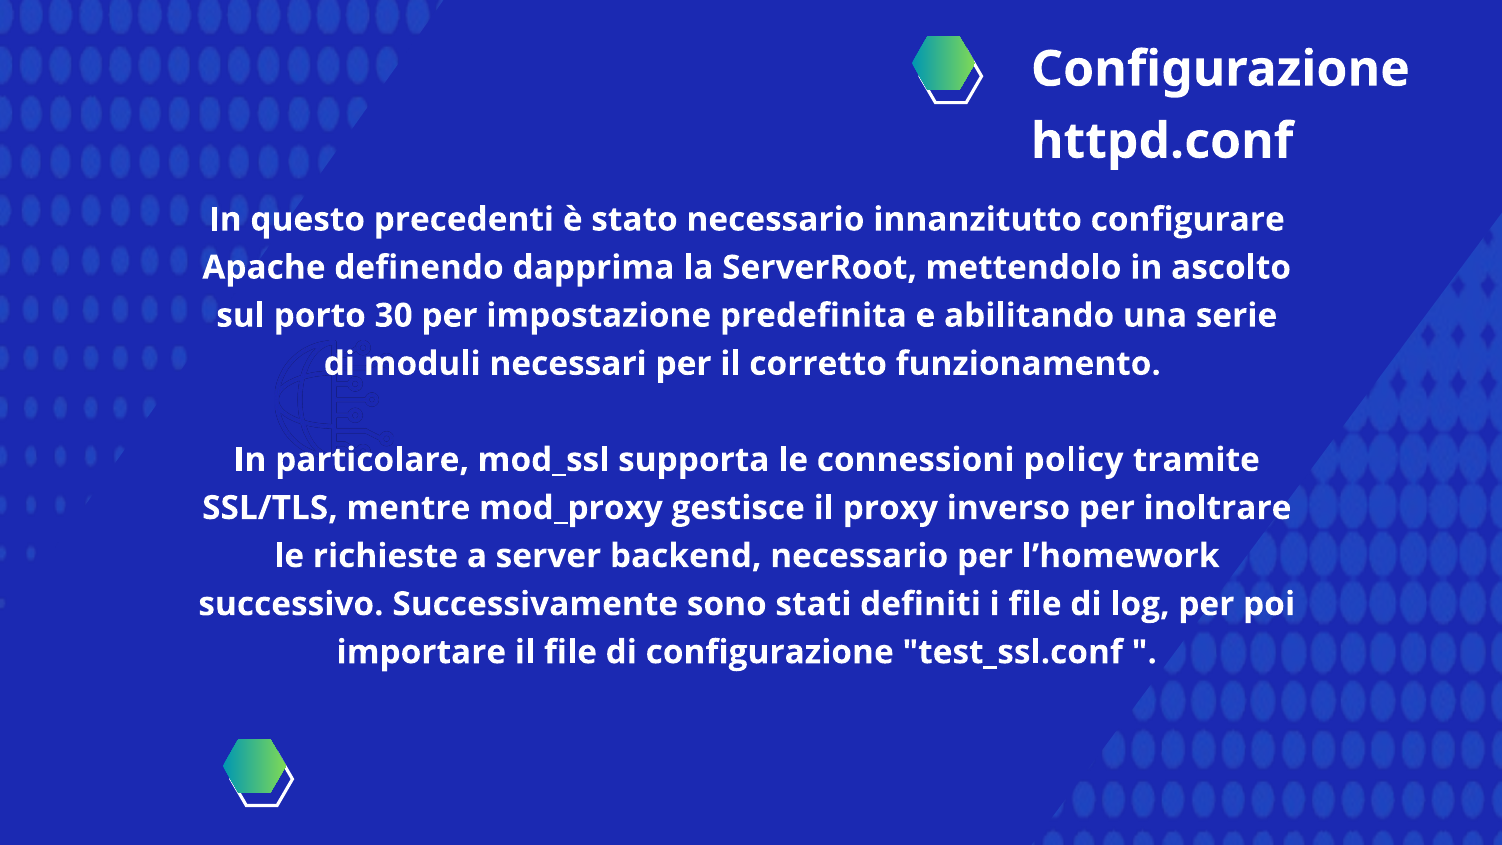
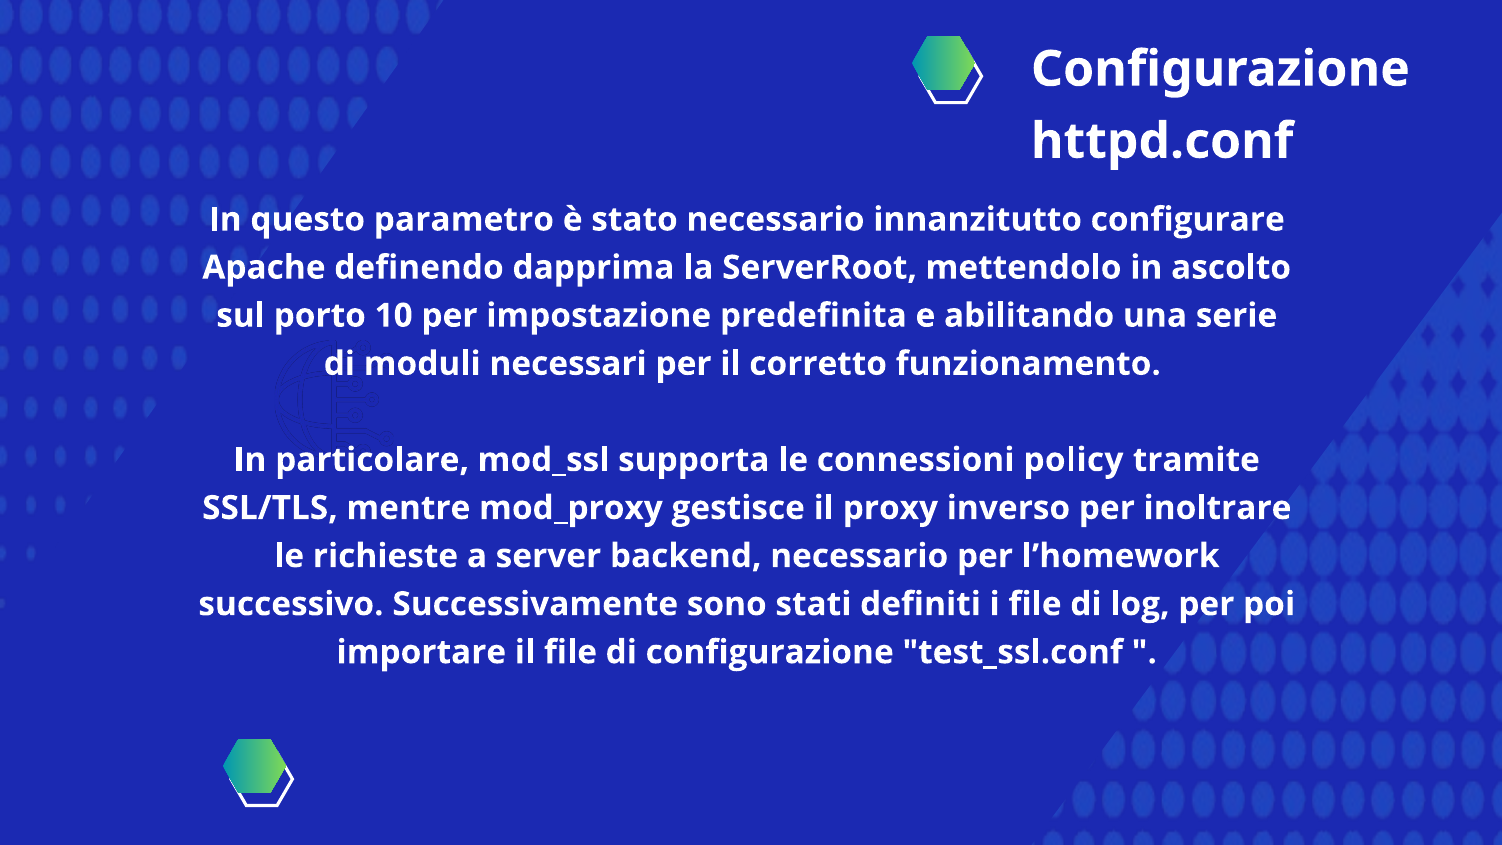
precedenti: precedenti -> parametro
30: 30 -> 10
